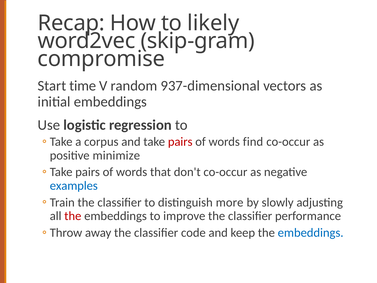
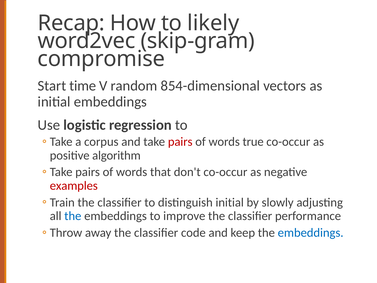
937-dimensional: 937-dimensional -> 854-dimensional
find: find -> true
minimize: minimize -> algorithm
examples colour: blue -> red
distinguish more: more -> initial
the at (73, 216) colour: red -> blue
